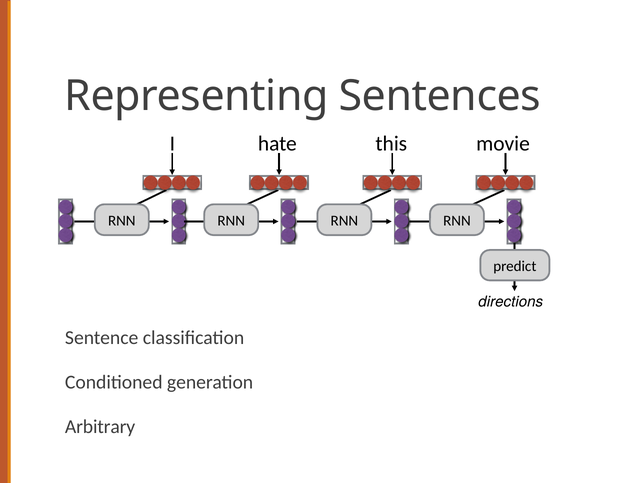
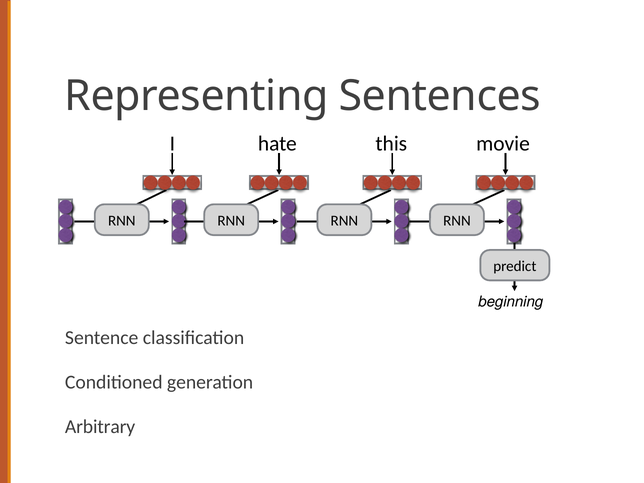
directions: directions -> beginning
